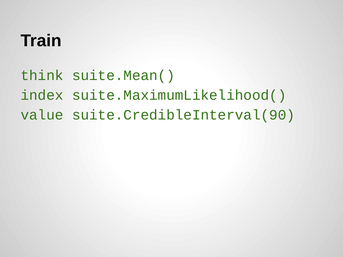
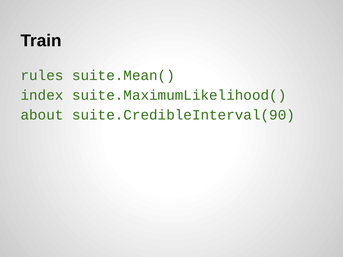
think: think -> rules
value: value -> about
